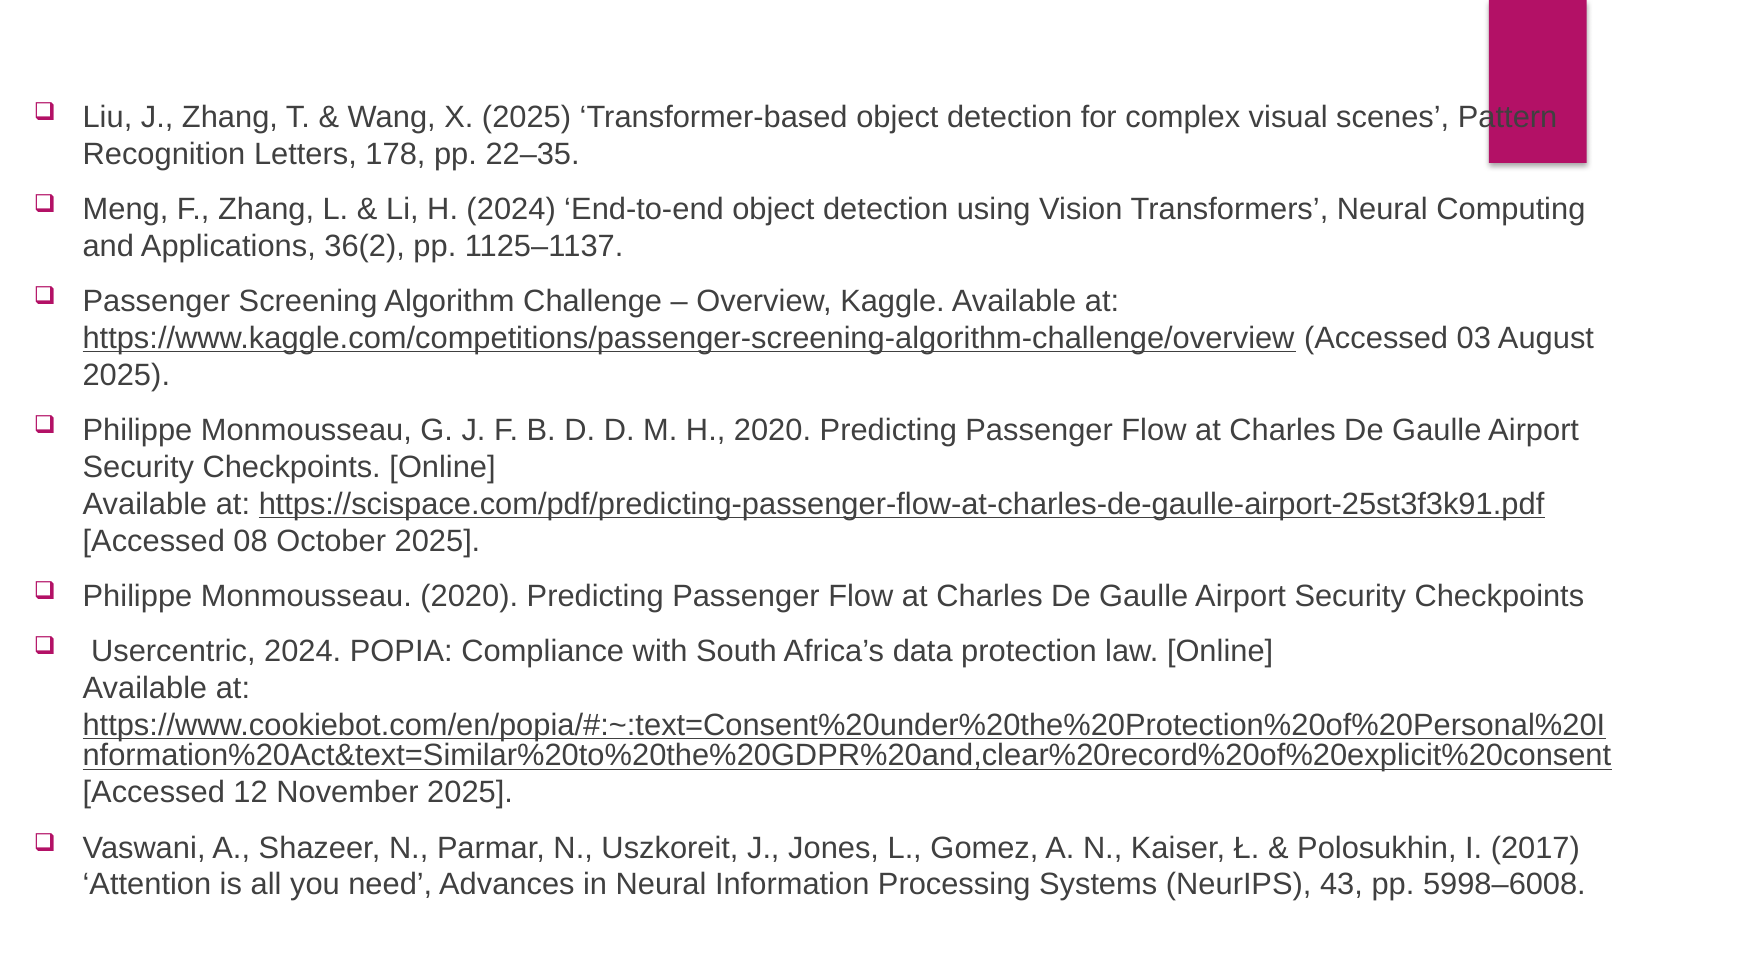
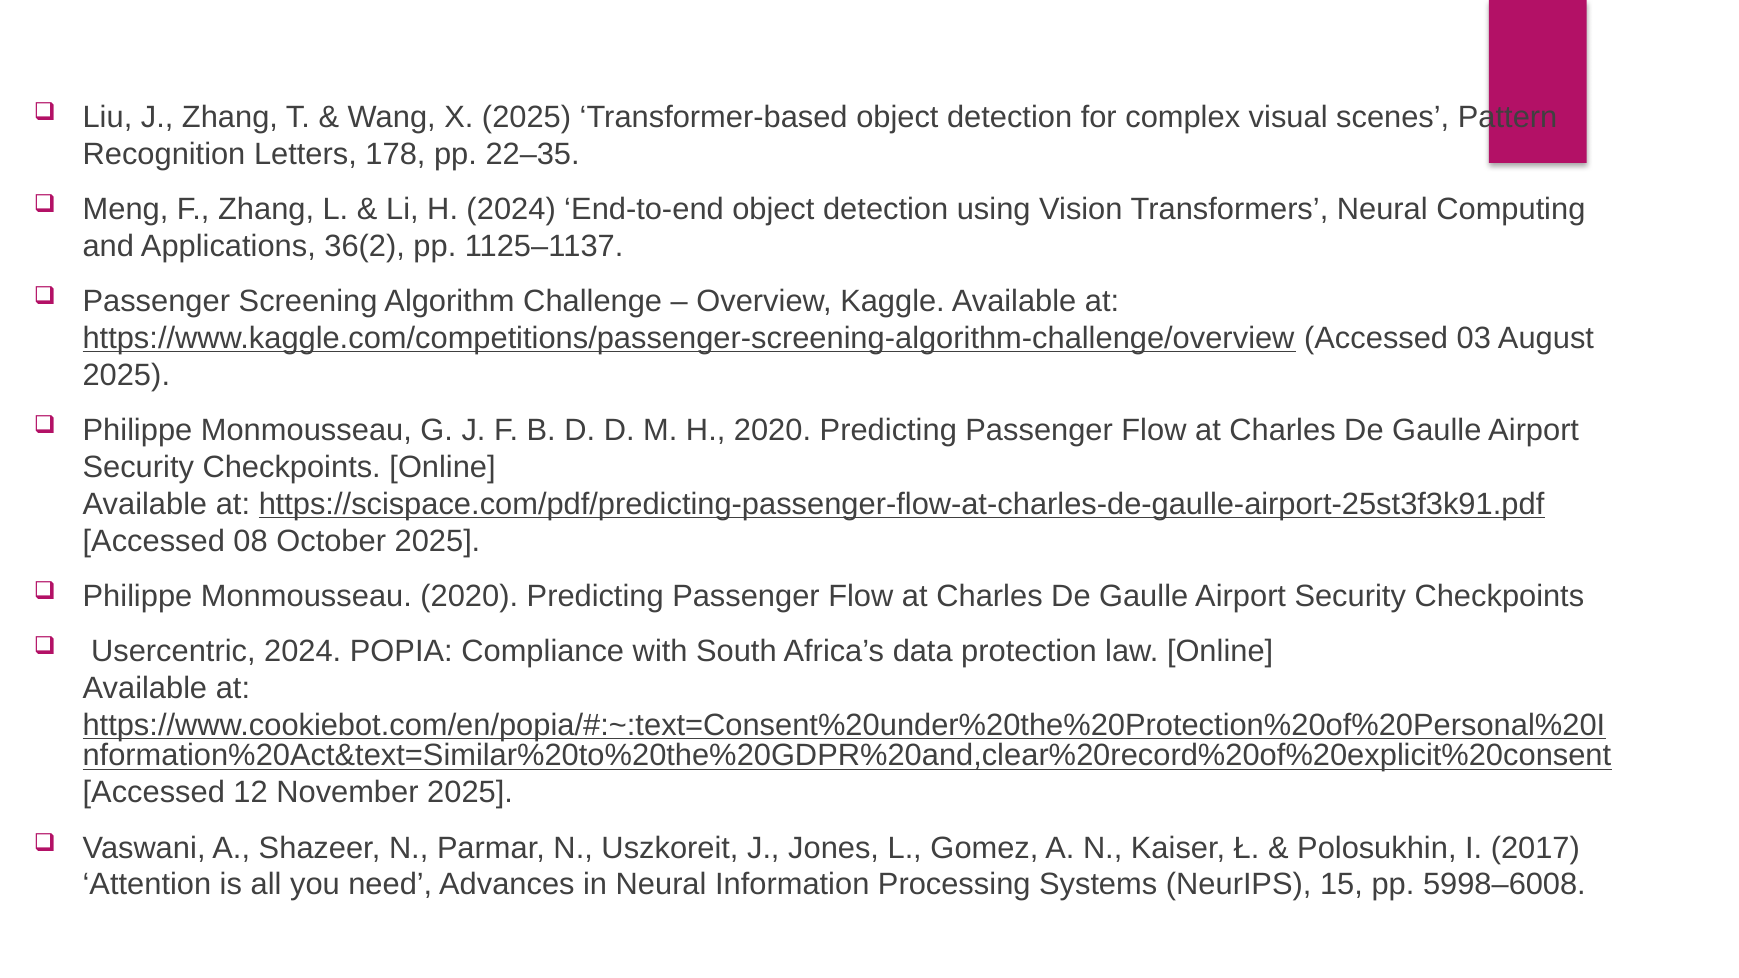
43: 43 -> 15
